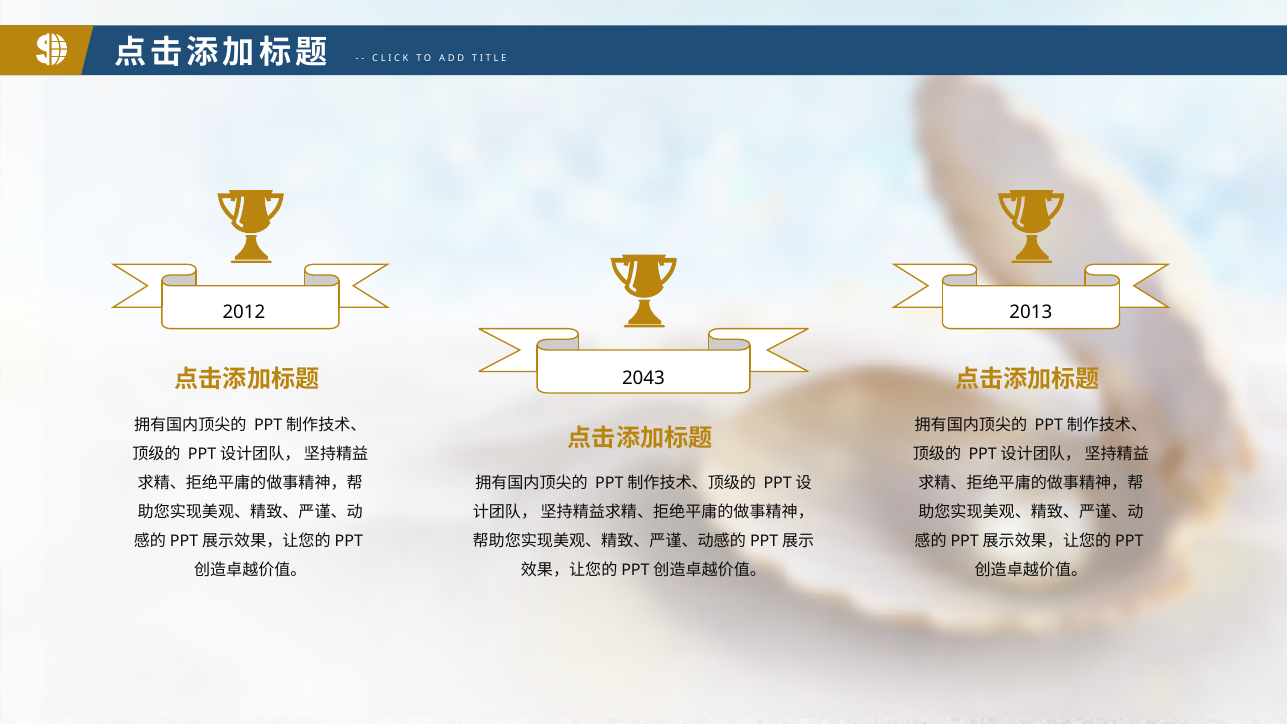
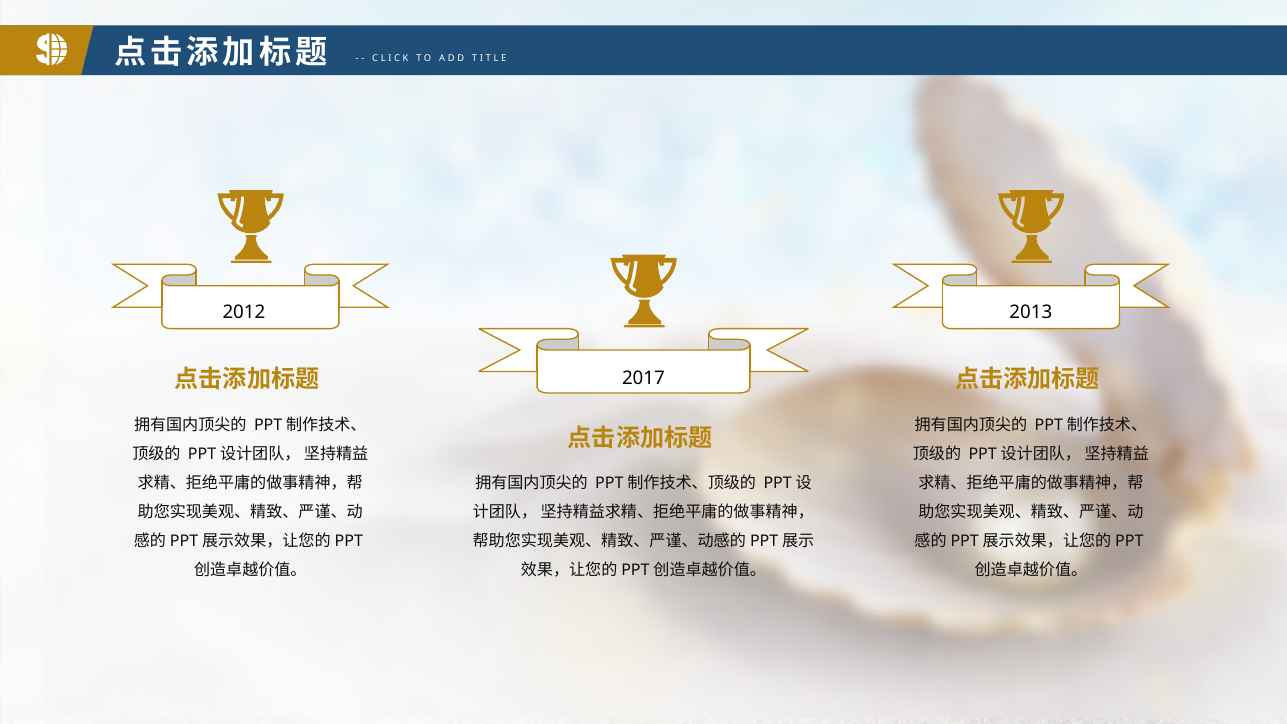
2043: 2043 -> 2017
